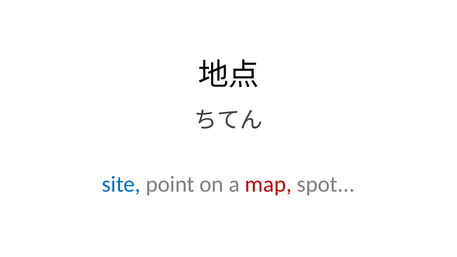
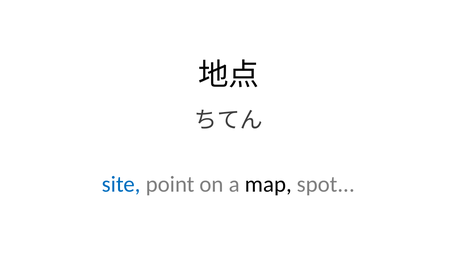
map colour: red -> black
